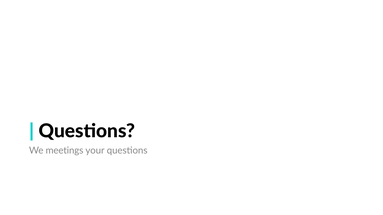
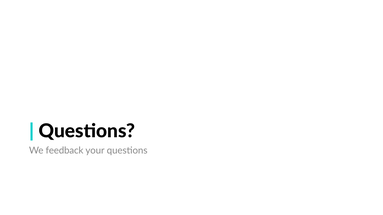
meetings: meetings -> feedback
